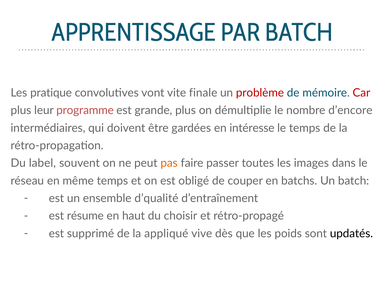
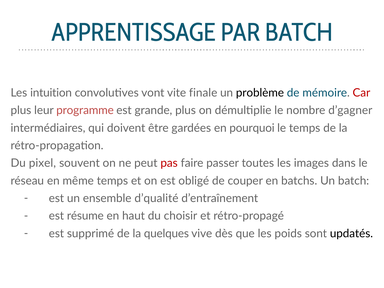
pratique: pratique -> intuition
problème colour: red -> black
d’encore: d’encore -> d’gagner
intéresse: intéresse -> pourquoi
label: label -> pixel
pas colour: orange -> red
appliqué: appliqué -> quelques
